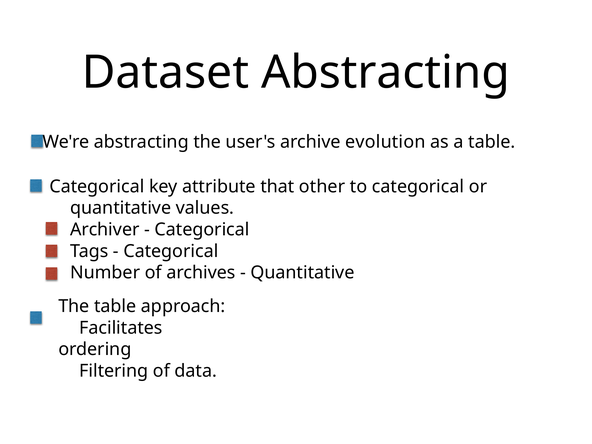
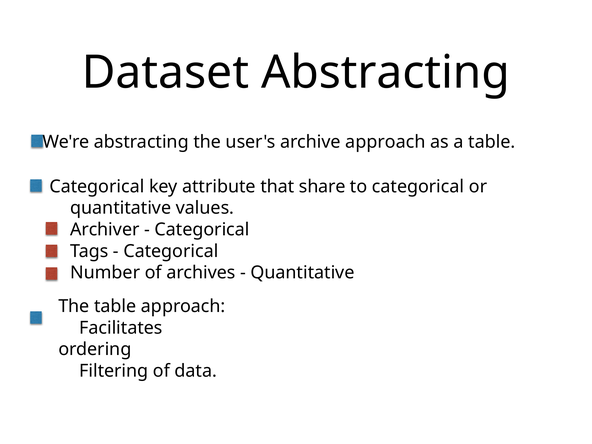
evolution at (385, 142): evolution -> approach
other: other -> share
